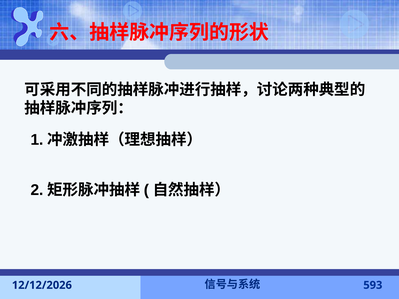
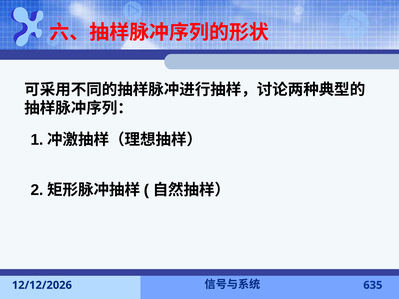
593: 593 -> 635
